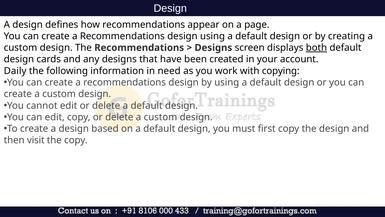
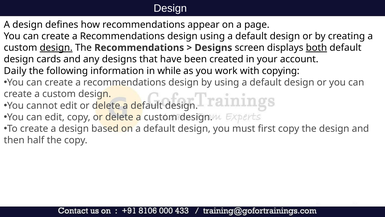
design at (56, 48) underline: none -> present
need: need -> while
visit: visit -> half
